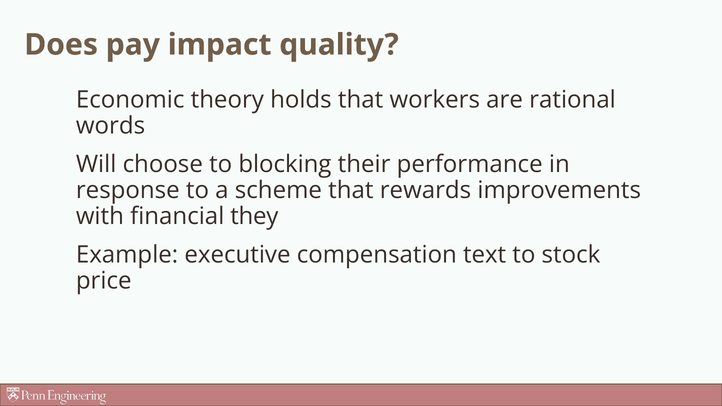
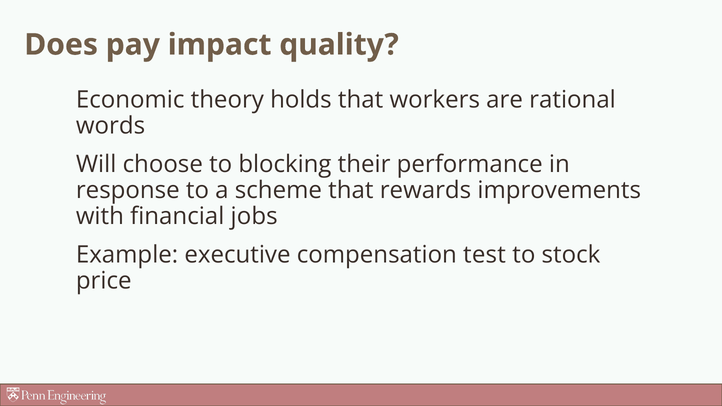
they: they -> jobs
text: text -> test
